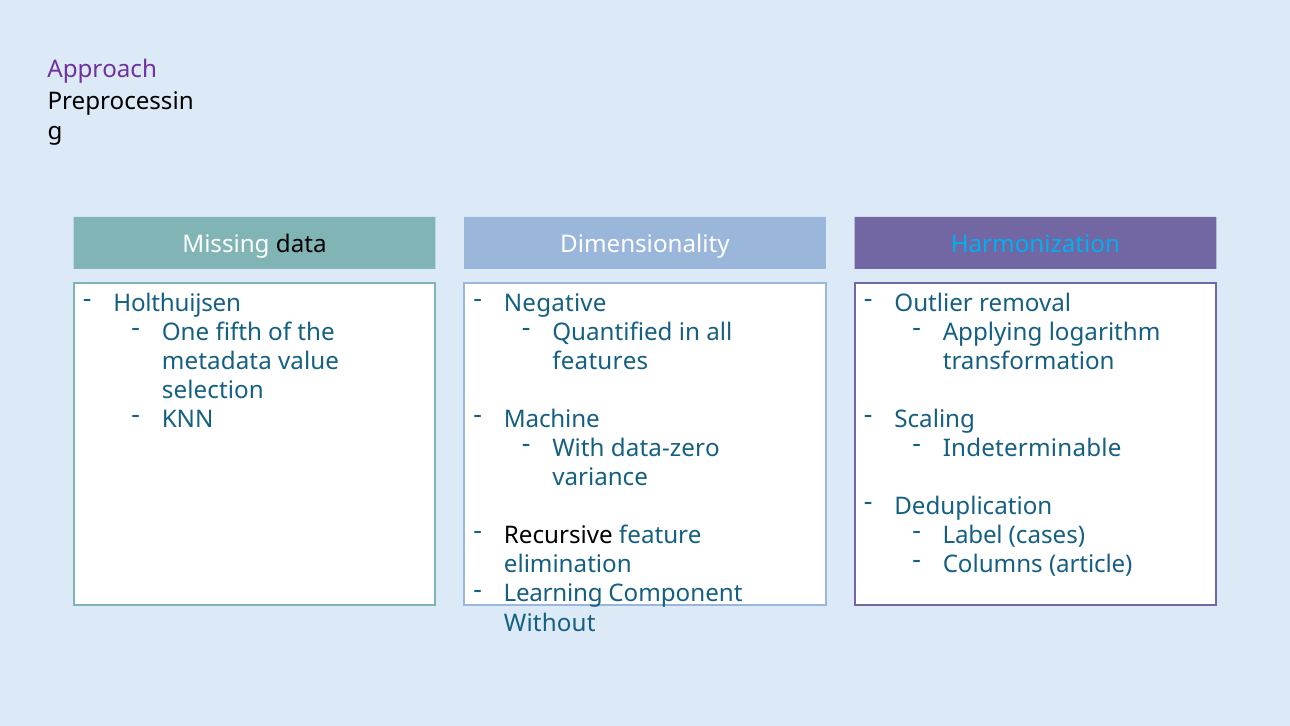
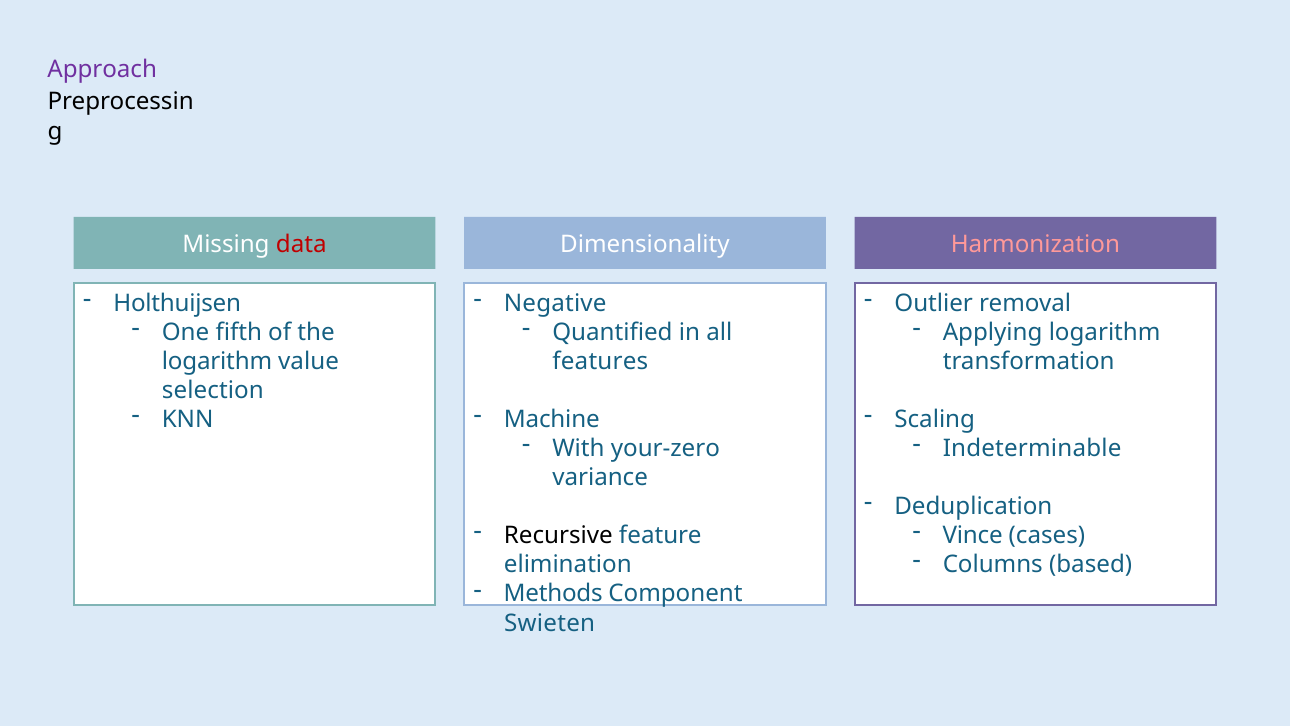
data colour: black -> red
Harmonization colour: light blue -> pink
metadata at (217, 361): metadata -> logarithm
data-zero: data-zero -> your-zero
Label: Label -> Vince
article: article -> based
Learning: Learning -> Methods
Without: Without -> Swieten
